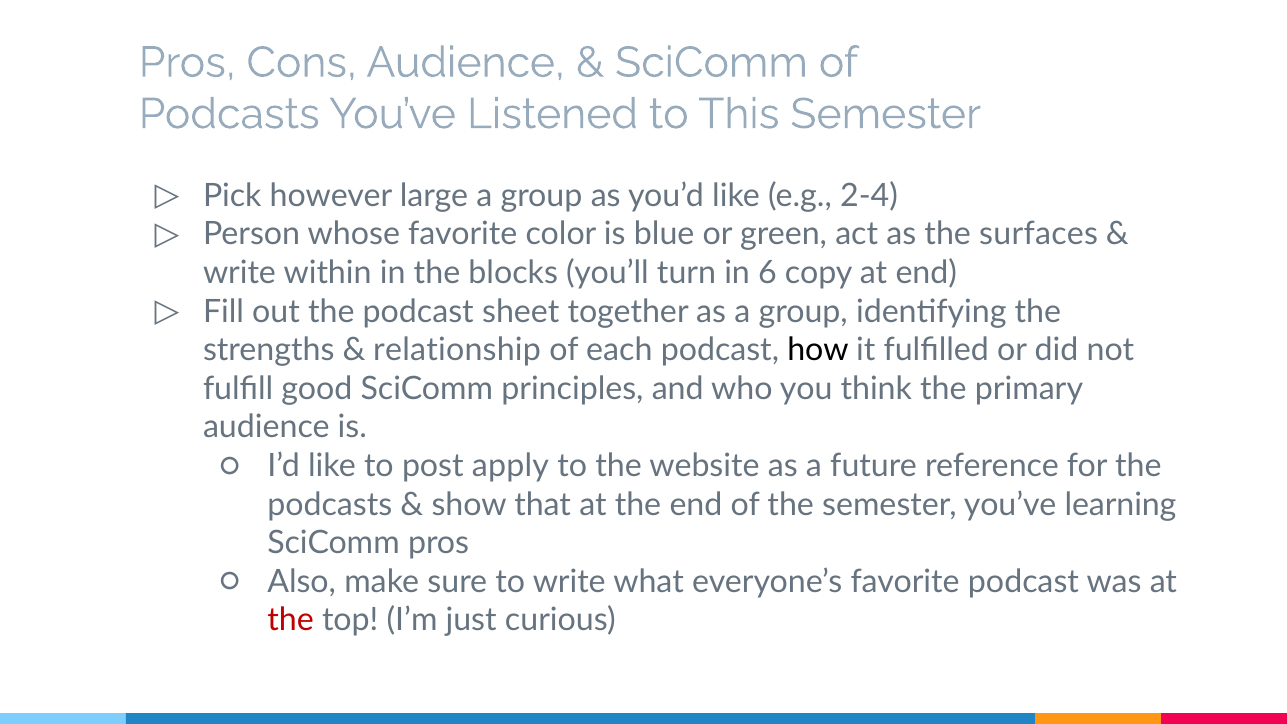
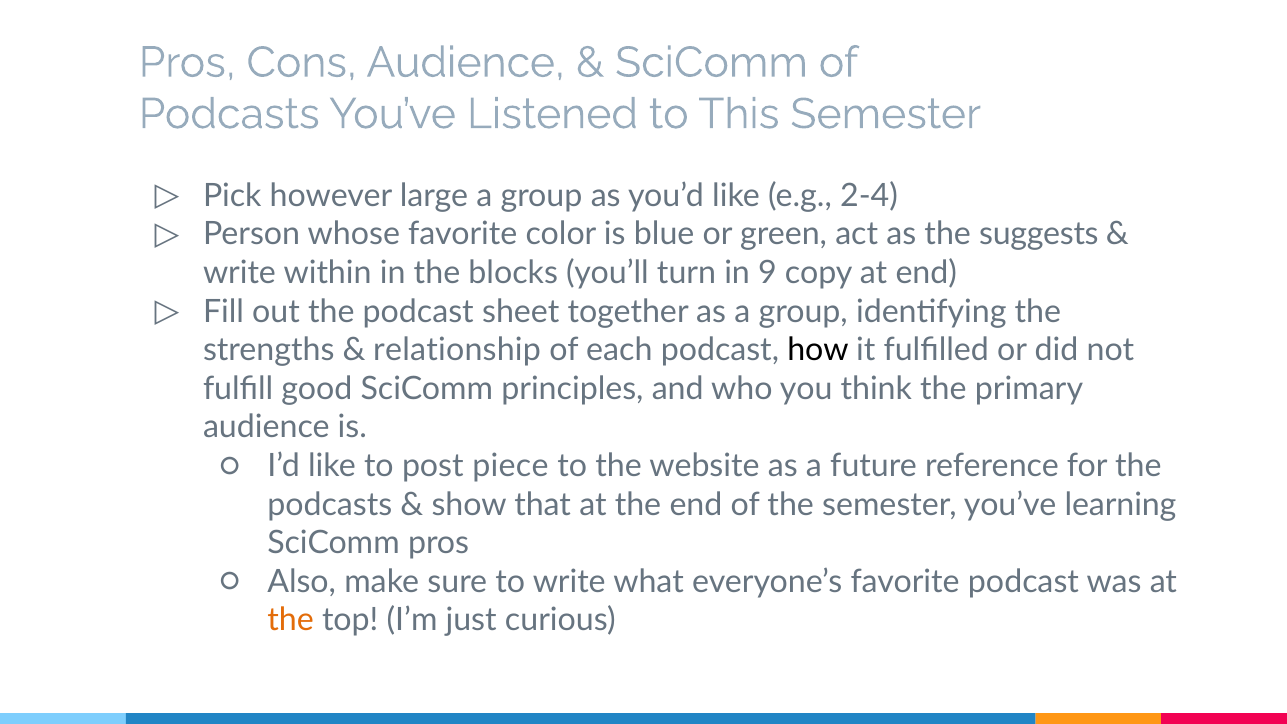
surfaces: surfaces -> suggests
6: 6 -> 9
apply: apply -> piece
the at (291, 620) colour: red -> orange
